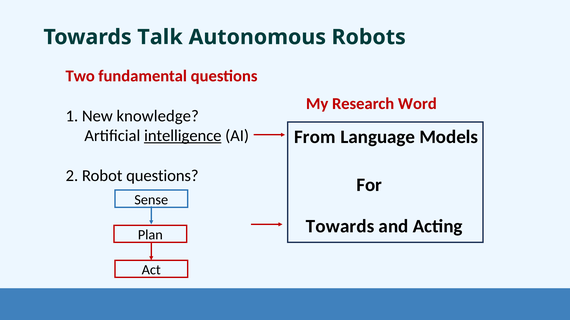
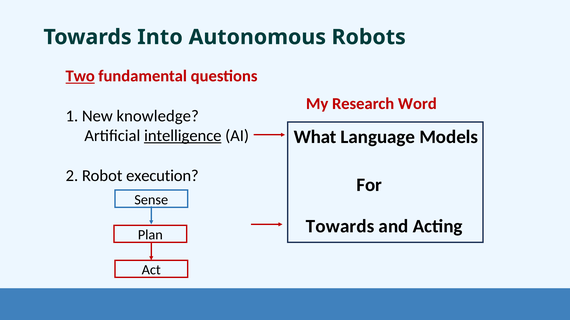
Talk: Talk -> Into
Two underline: none -> present
From: From -> What
Robot questions: questions -> execution
